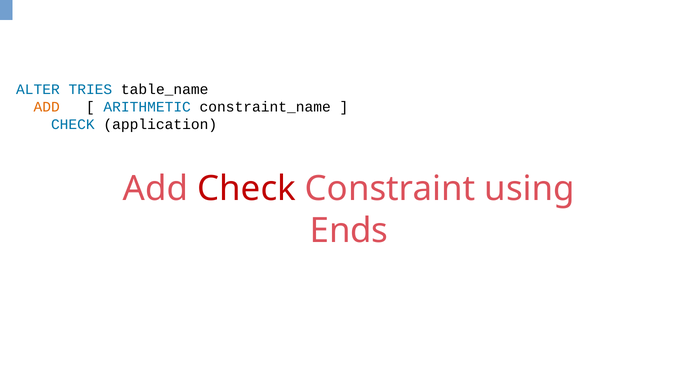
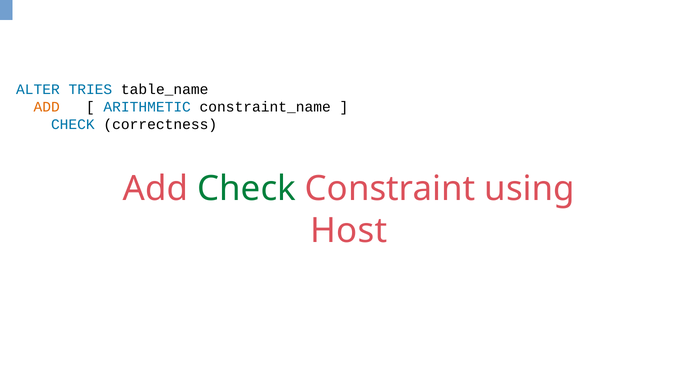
application: application -> correctness
Check at (247, 189) colour: red -> green
Ends: Ends -> Host
